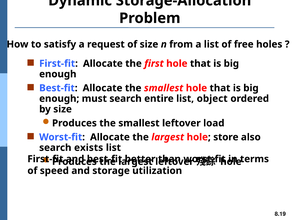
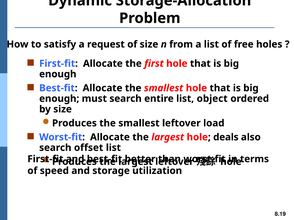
store: store -> deals
exists: exists -> offset
